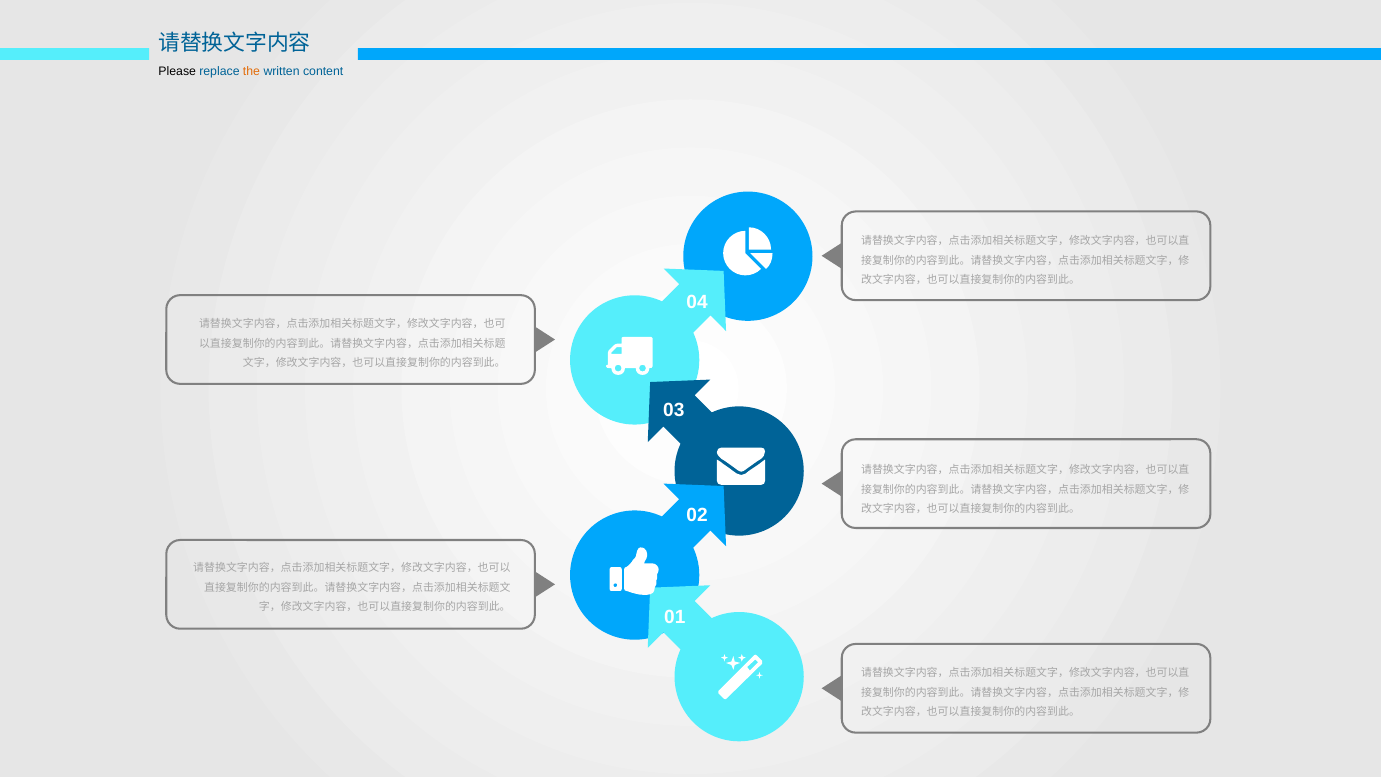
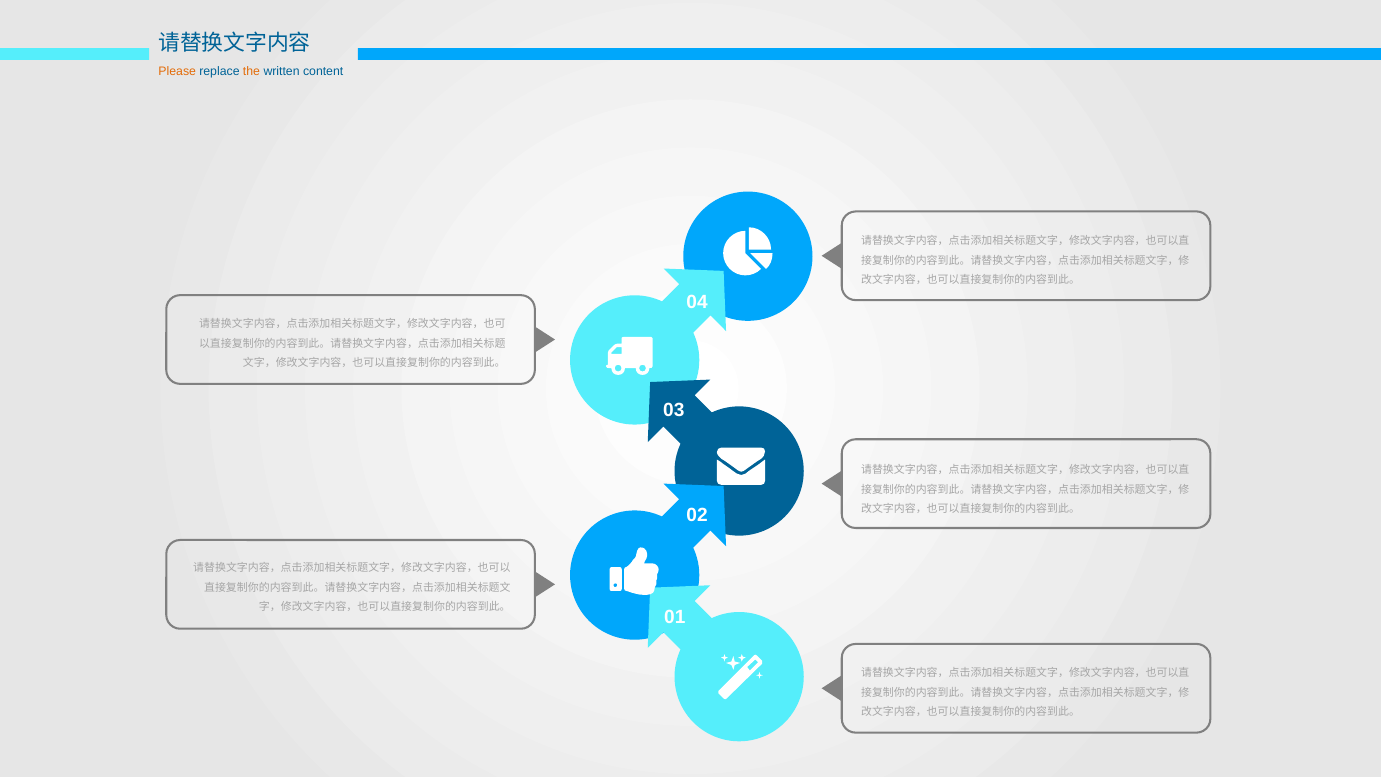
Please colour: black -> orange
